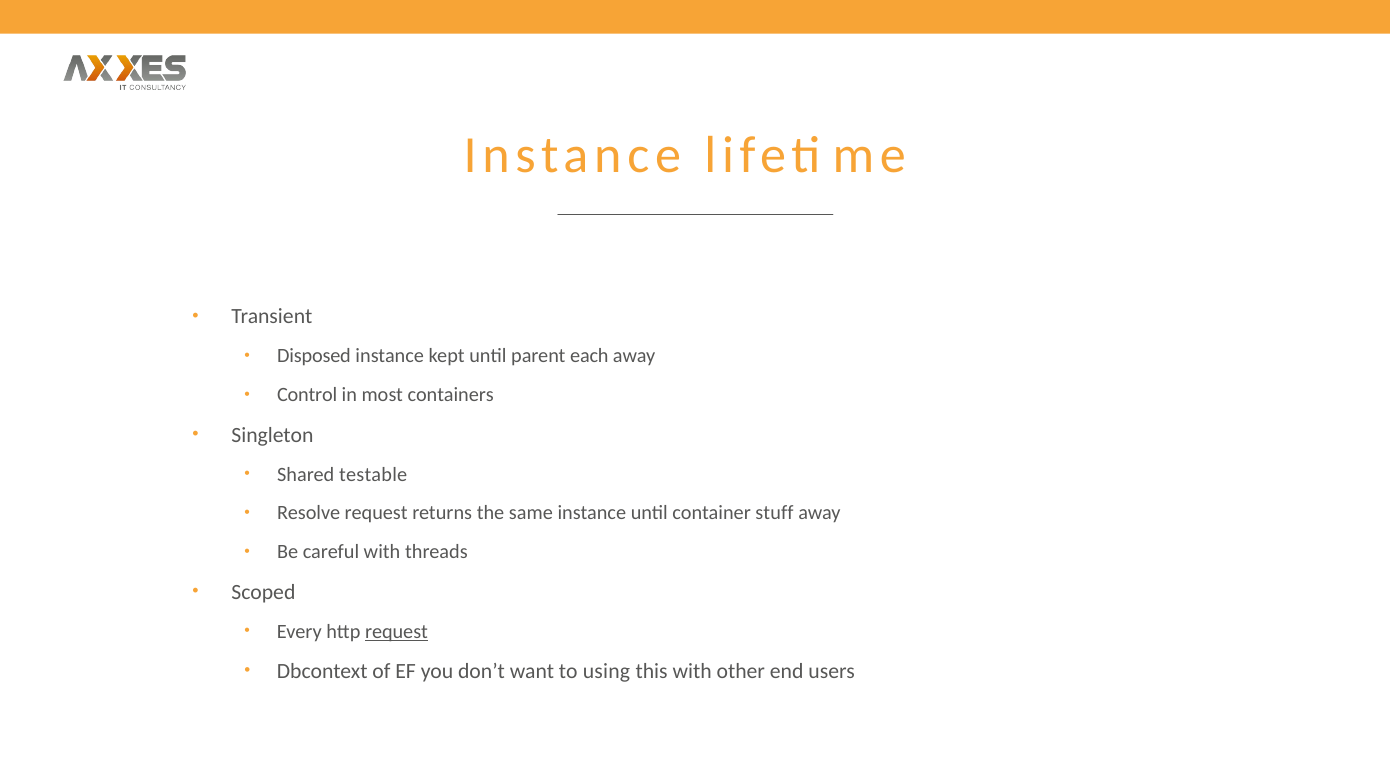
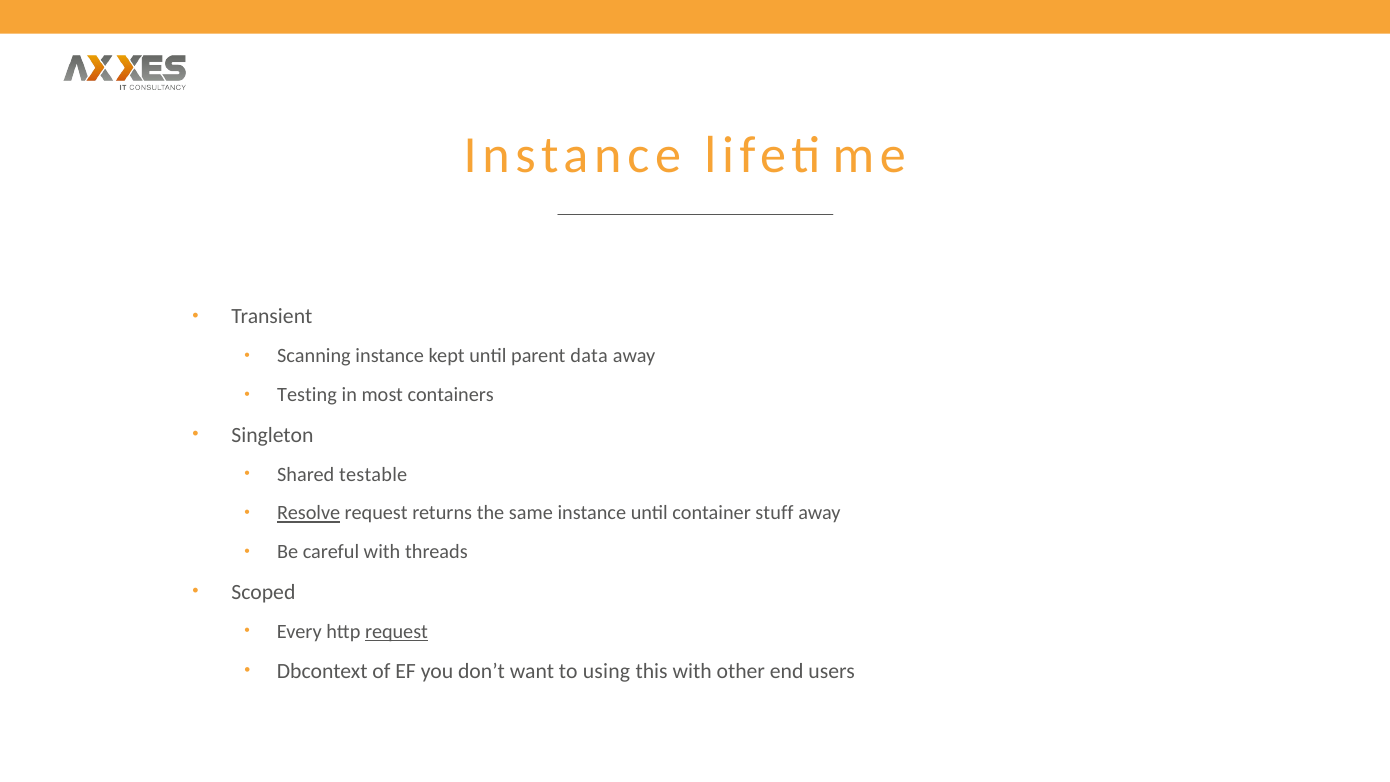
Disposed: Disposed -> Scanning
each: each -> data
Control: Control -> Testing
Resolve underline: none -> present
